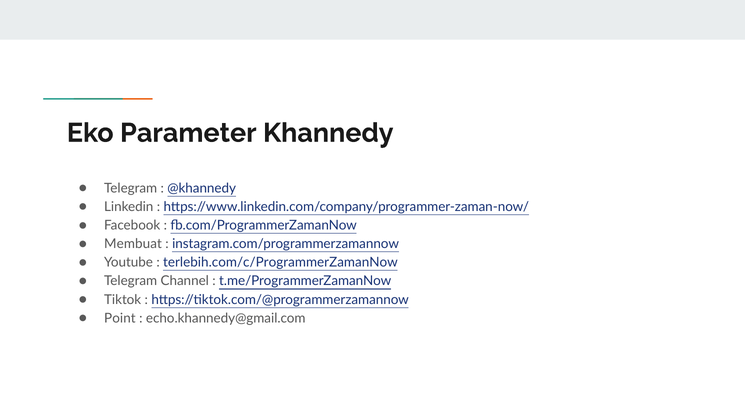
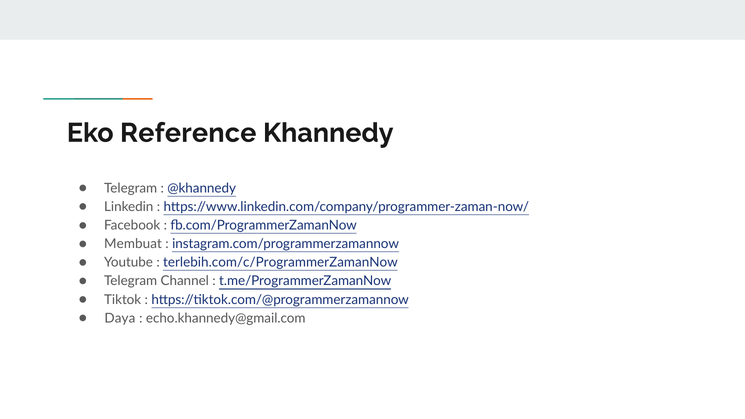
Parameter: Parameter -> Reference
Point: Point -> Daya
